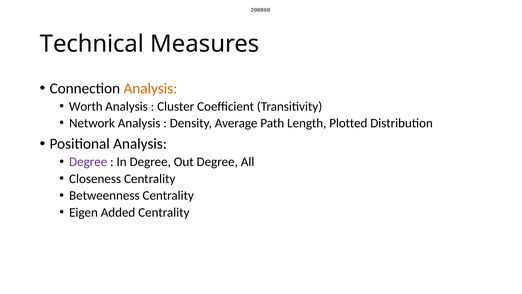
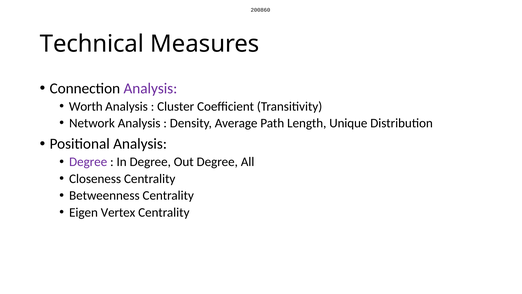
Analysis at (150, 88) colour: orange -> purple
Plotted: Plotted -> Unique
Added: Added -> Vertex
